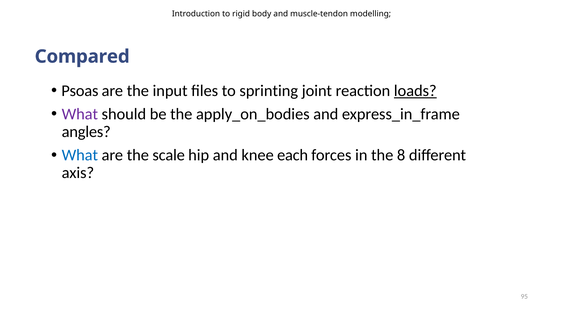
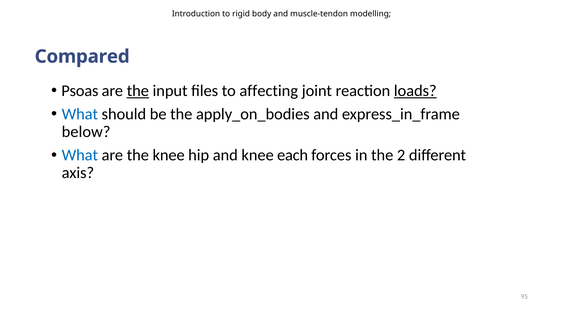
the at (138, 91) underline: none -> present
sprinting: sprinting -> affecting
What at (80, 114) colour: purple -> blue
angles: angles -> below
the scale: scale -> knee
8: 8 -> 2
